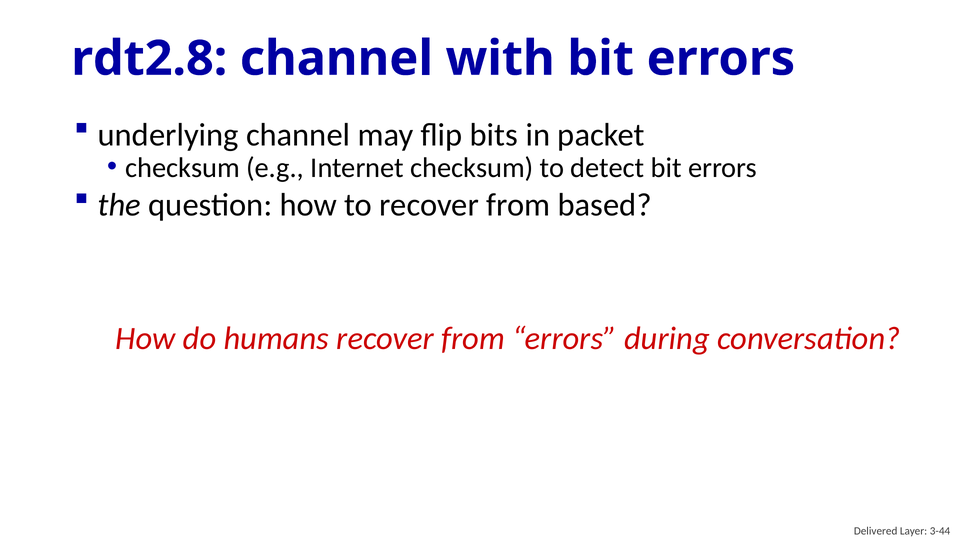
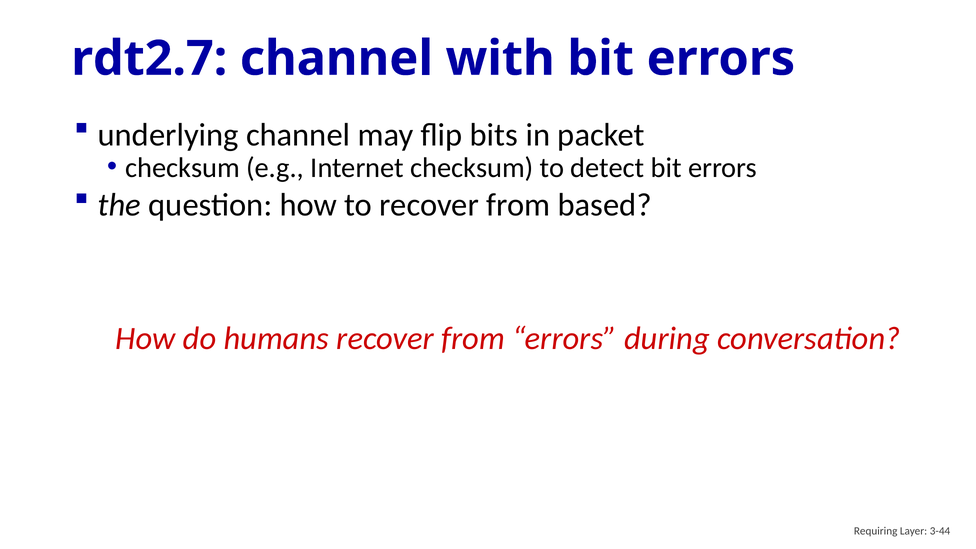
rdt2.8: rdt2.8 -> rdt2.7
Delivered: Delivered -> Requiring
